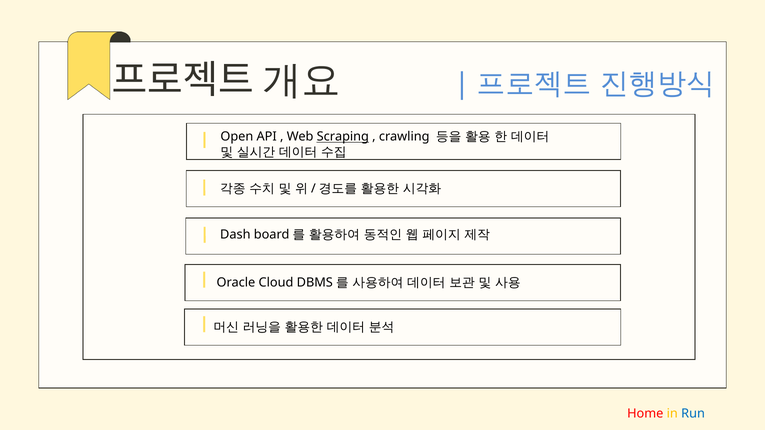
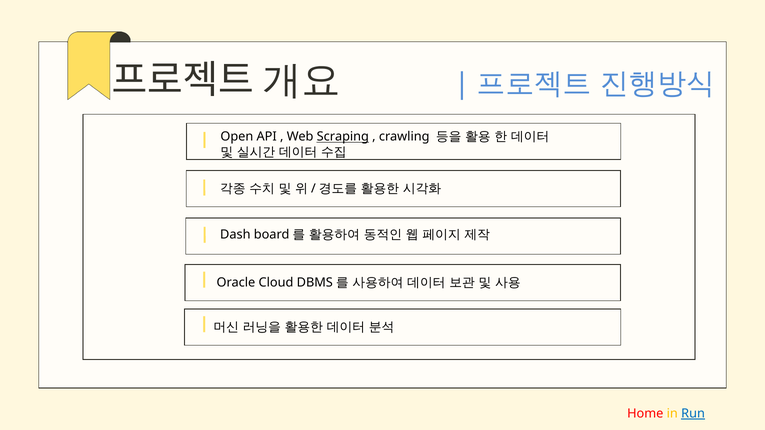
Run underline: none -> present
